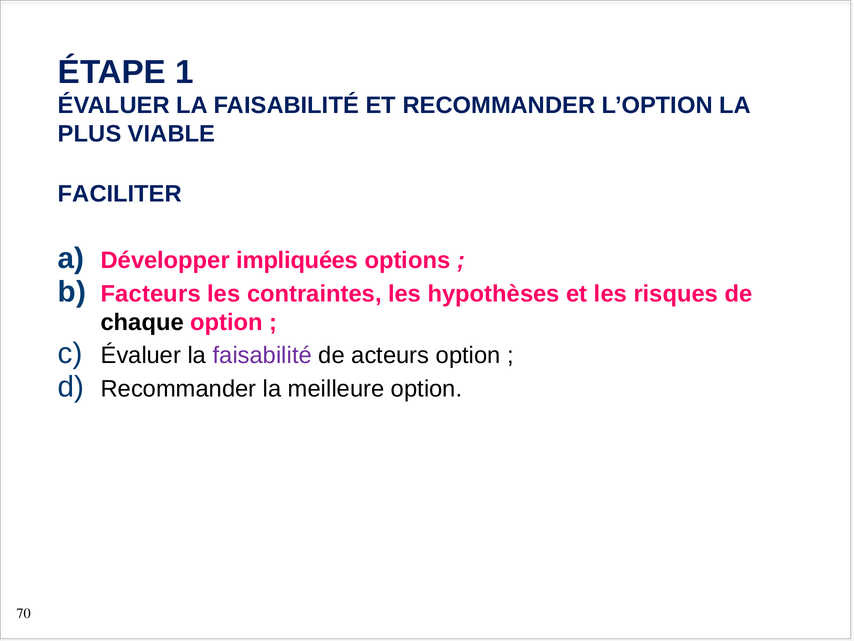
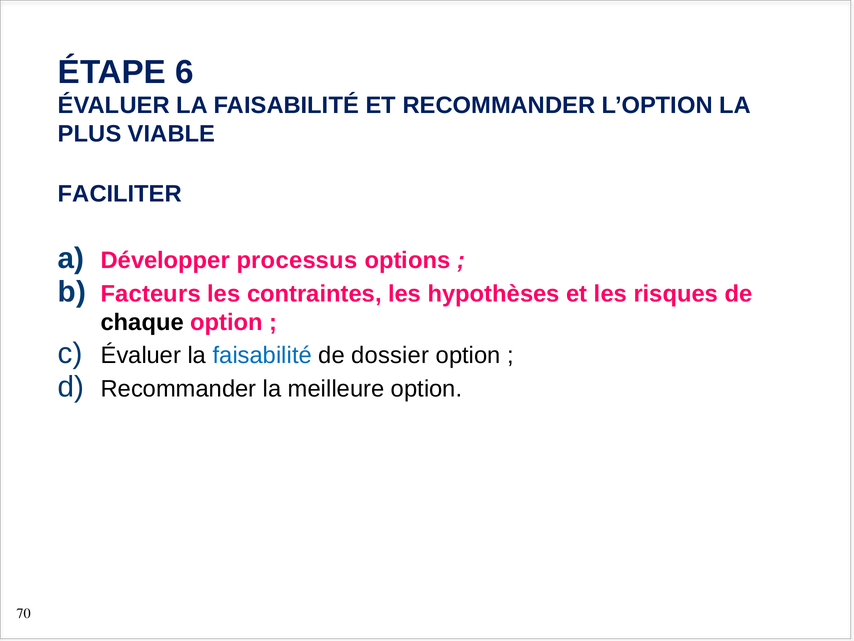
1: 1 -> 6
impliquées: impliquées -> processus
faisabilité at (262, 355) colour: purple -> blue
acteurs: acteurs -> dossier
